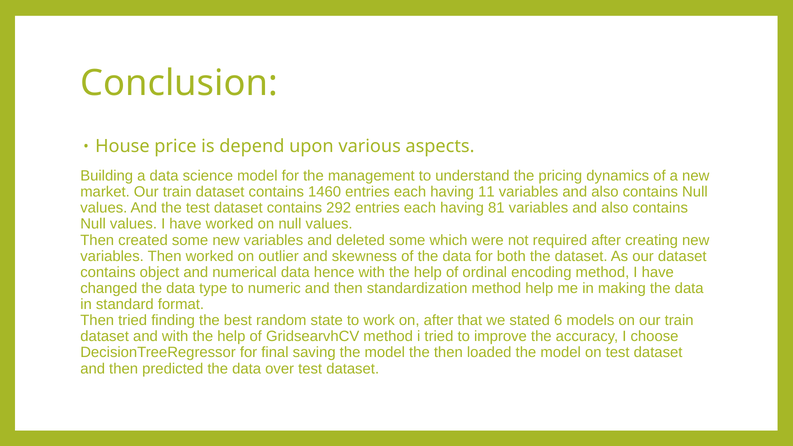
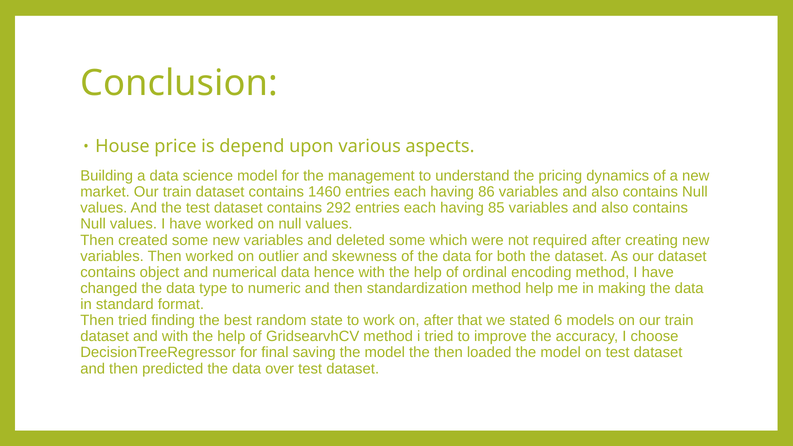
11: 11 -> 86
81: 81 -> 85
